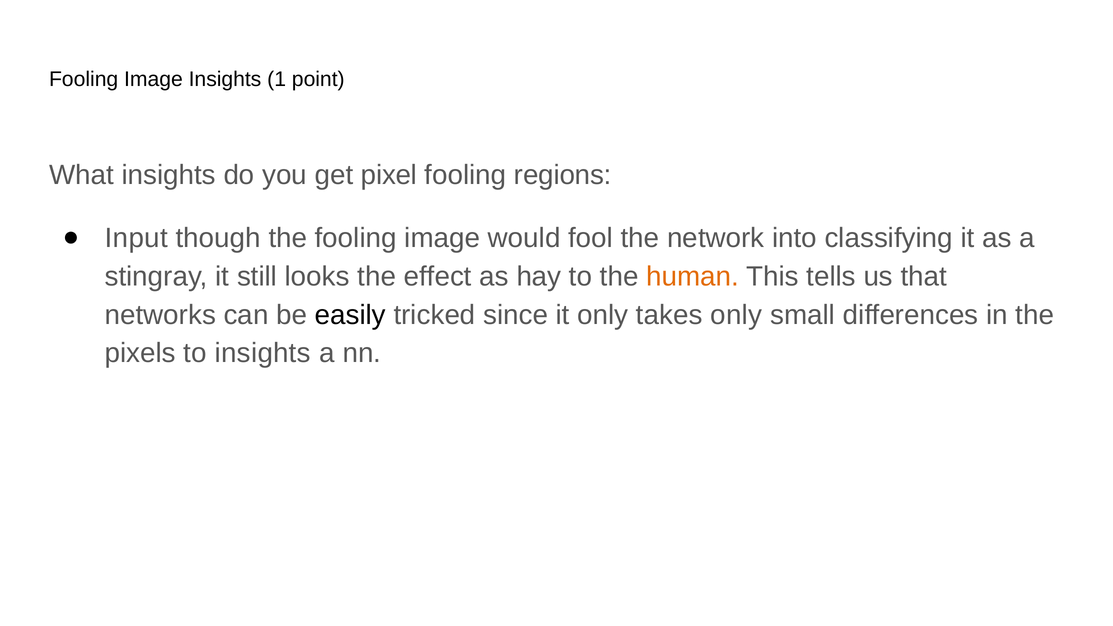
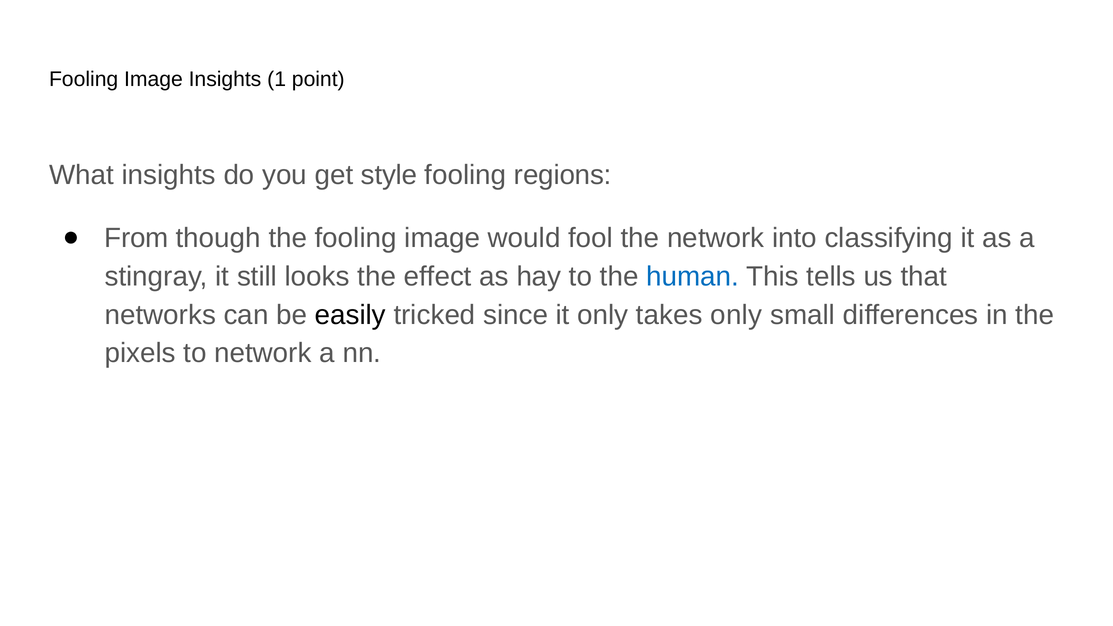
pixel: pixel -> style
Input: Input -> From
human colour: orange -> blue
to insights: insights -> network
